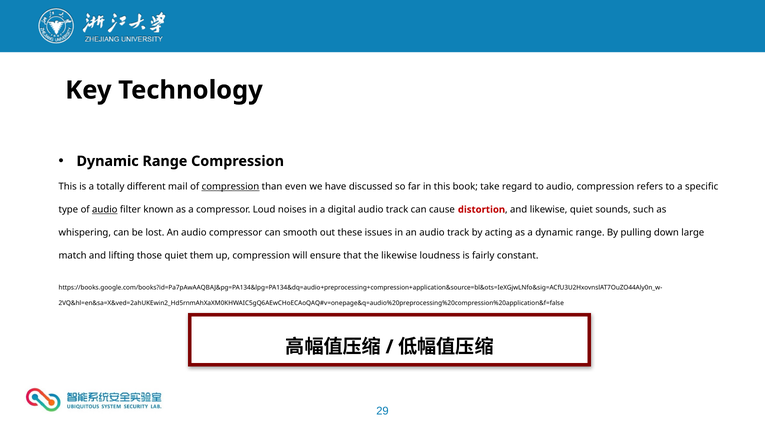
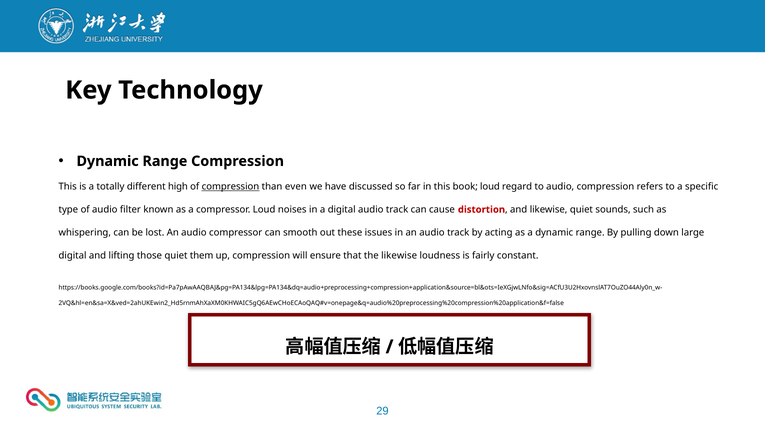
mail: mail -> high
book take: take -> loud
audio at (105, 210) underline: present -> none
match at (73, 256): match -> digital
